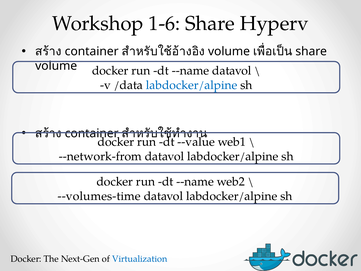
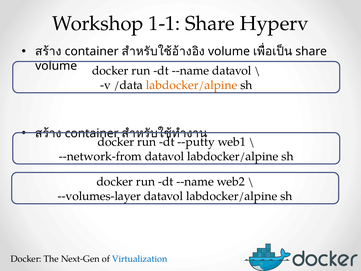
1-6: 1-6 -> 1-1
labdocker/alpine at (192, 85) colour: blue -> orange
--value: --value -> --putty
--volumes-time: --volumes-time -> --volumes-layer
